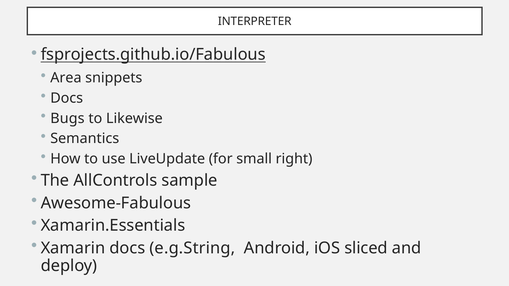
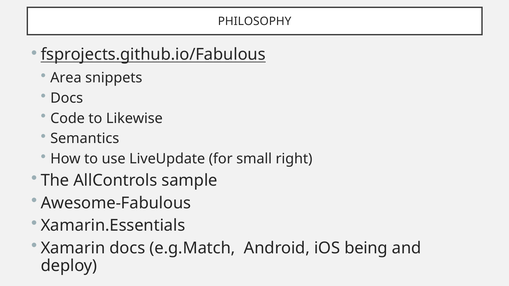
INTERPRETER: INTERPRETER -> PHILOSOPHY
Bugs: Bugs -> Code
e.g.String: e.g.String -> e.g.Match
sliced: sliced -> being
